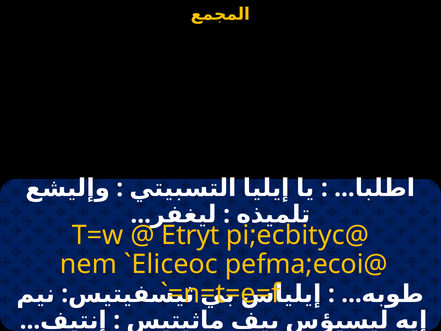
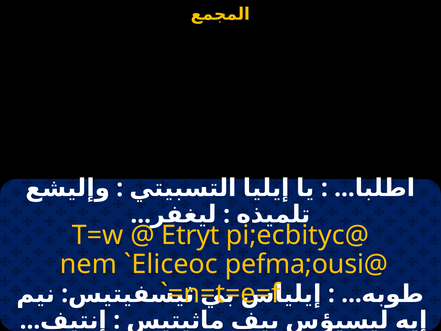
pefma;ecoi@: pefma;ecoi@ -> pefma;ousi@
